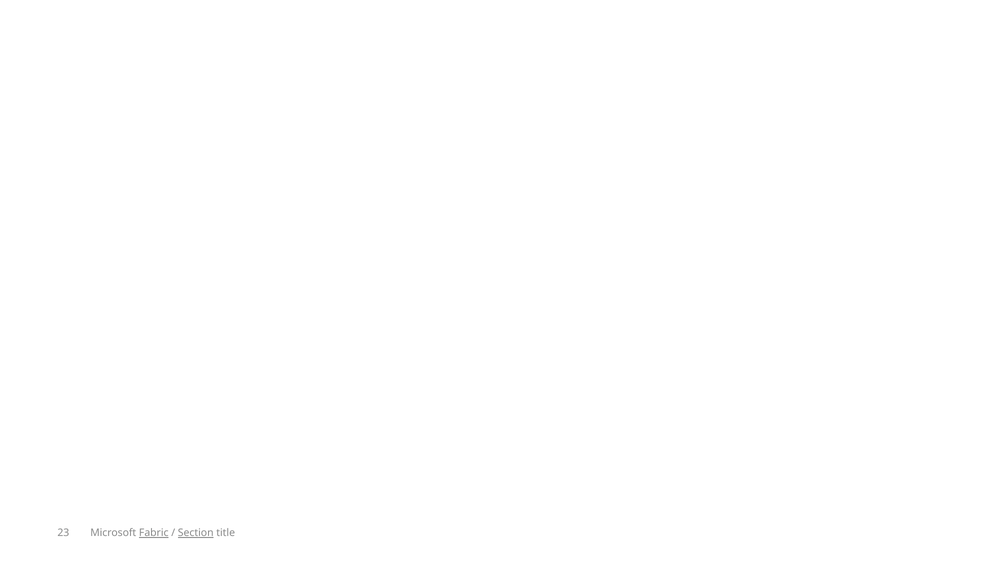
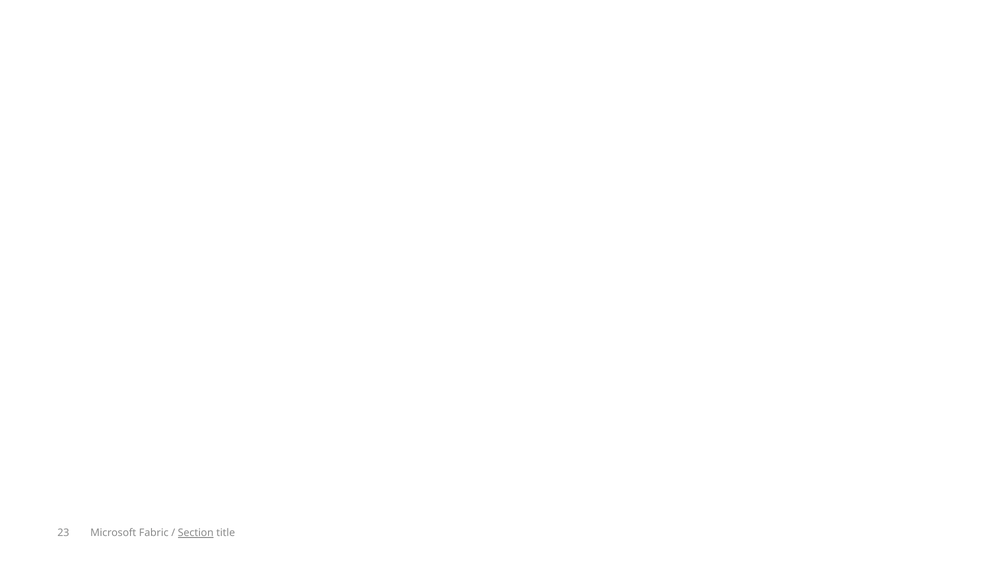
Fabric underline: present -> none
